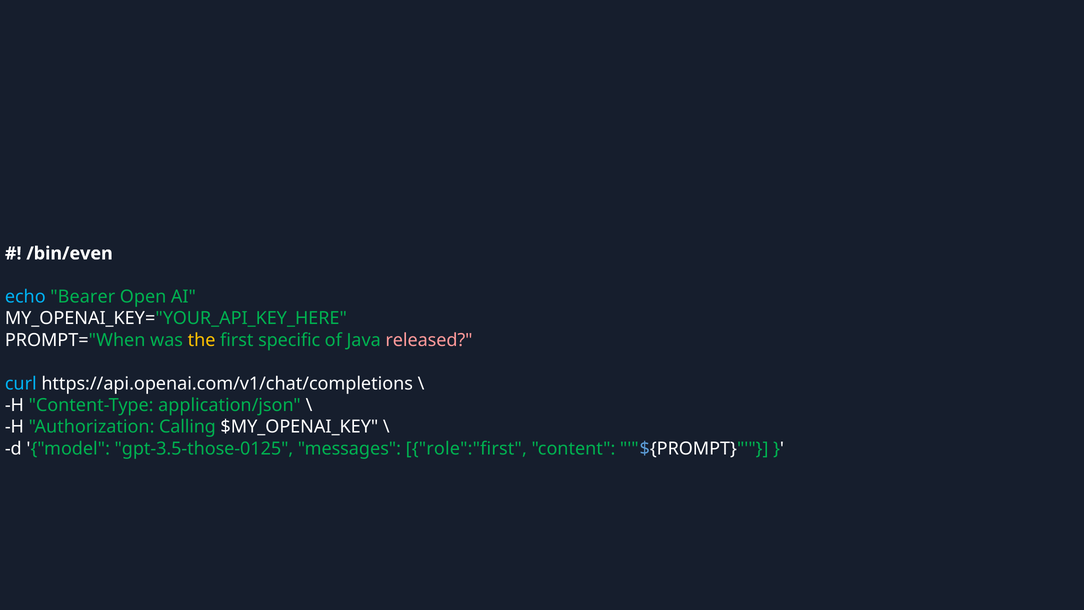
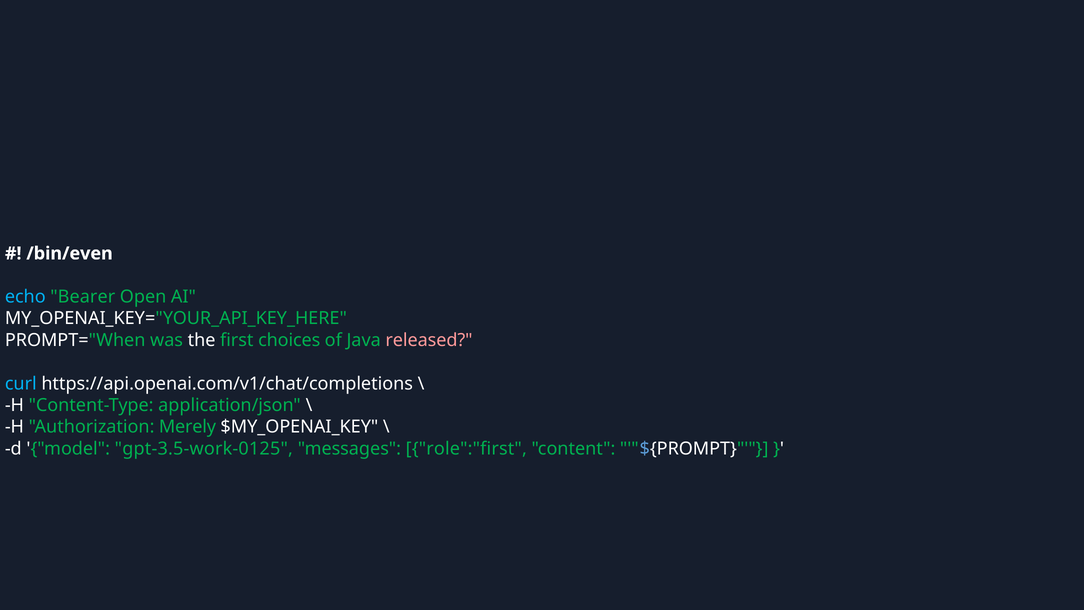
the colour: yellow -> white
specific: specific -> choices
Calling: Calling -> Merely
gpt-3.5-those-0125: gpt-3.5-those-0125 -> gpt-3.5-work-0125
